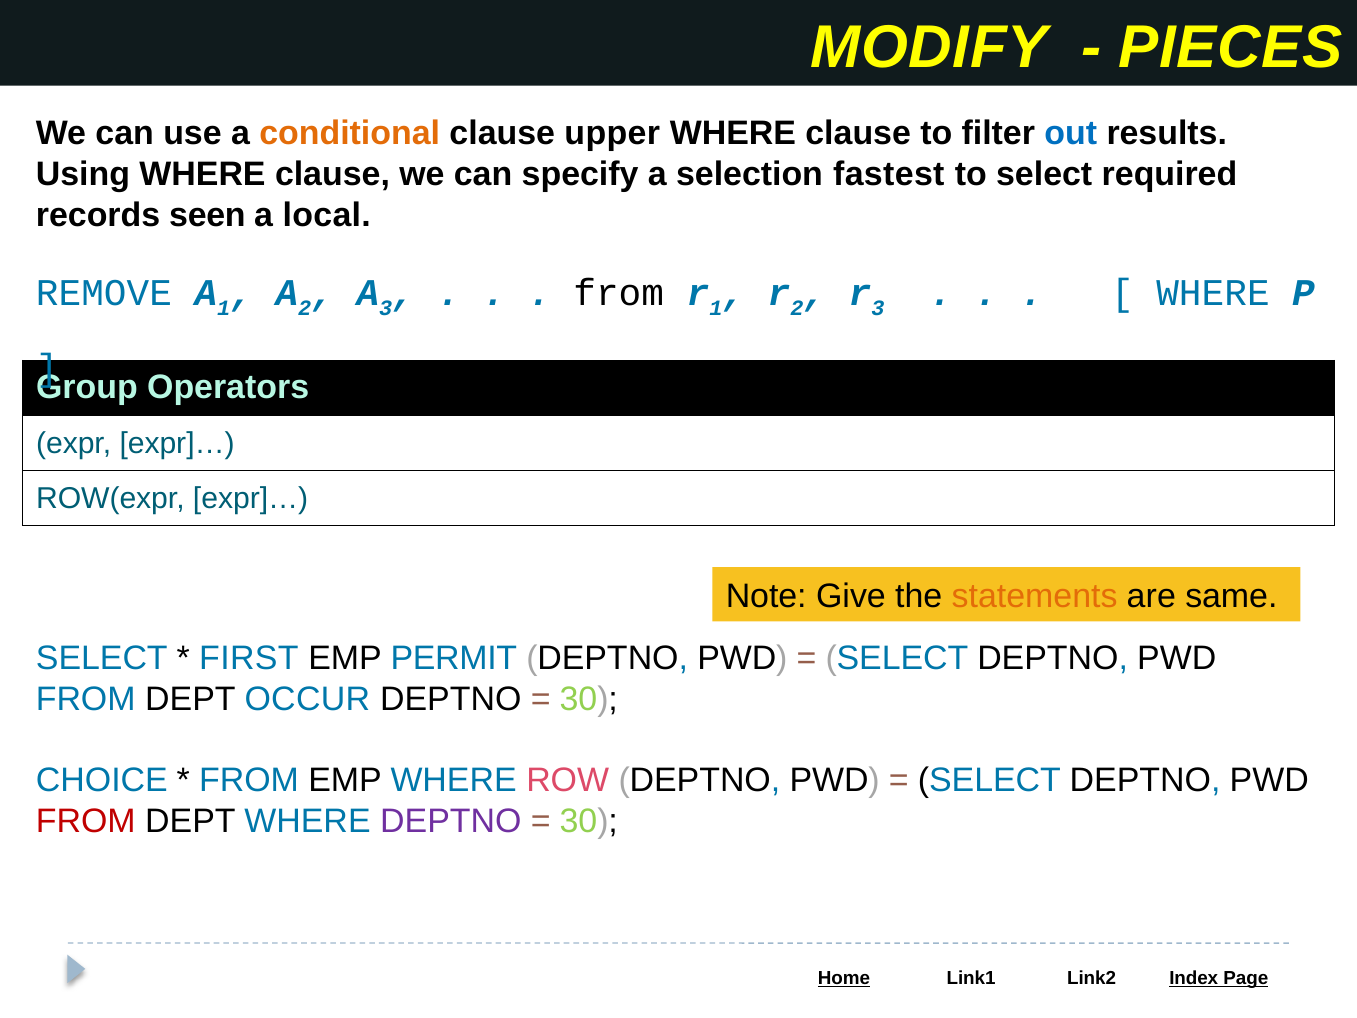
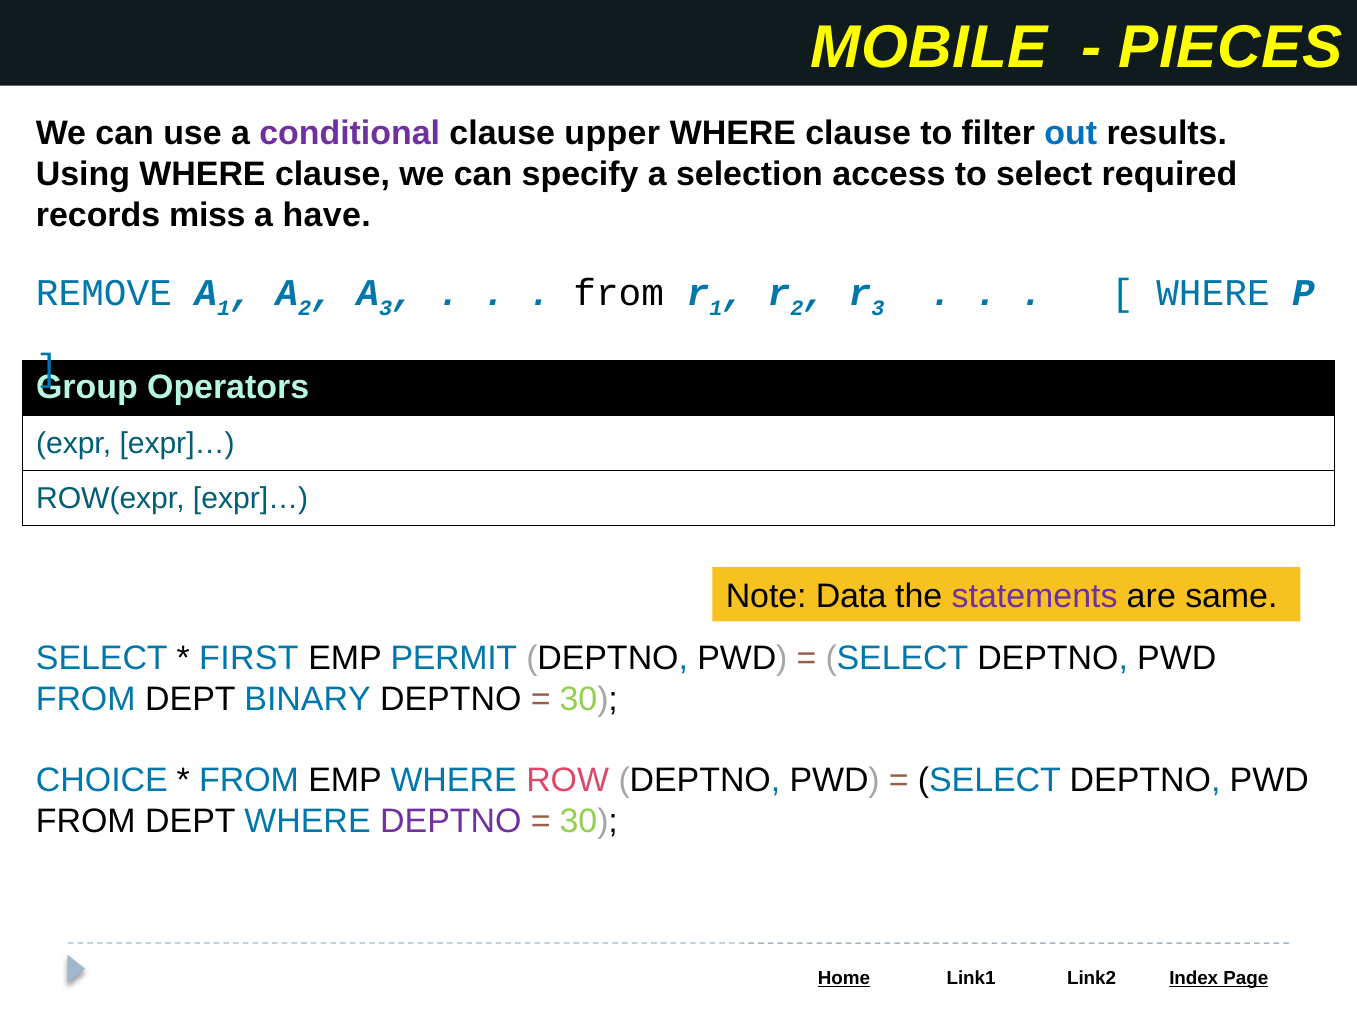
MODIFY: MODIFY -> MOBILE
conditional colour: orange -> purple
fastest: fastest -> access
seen: seen -> miss
local: local -> have
Give: Give -> Data
statements colour: orange -> purple
OCCUR: OCCUR -> BINARY
FROM at (86, 821) colour: red -> black
